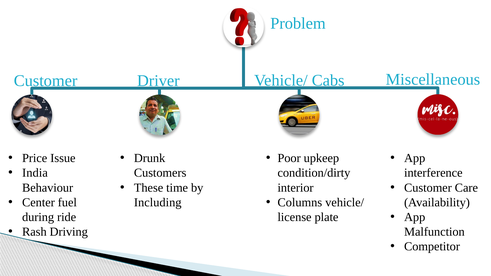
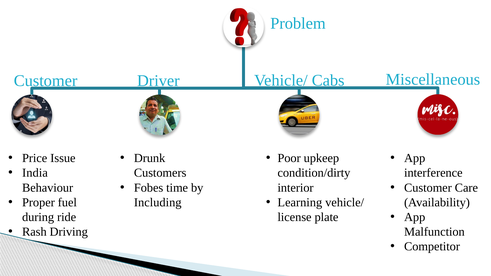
These: These -> Fobes
Center: Center -> Proper
Columns: Columns -> Learning
